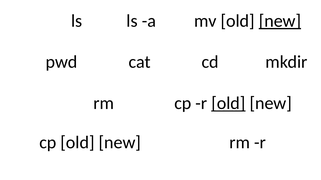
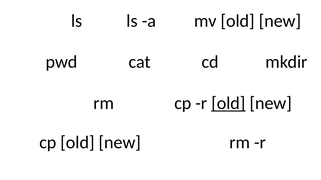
new at (280, 21) underline: present -> none
